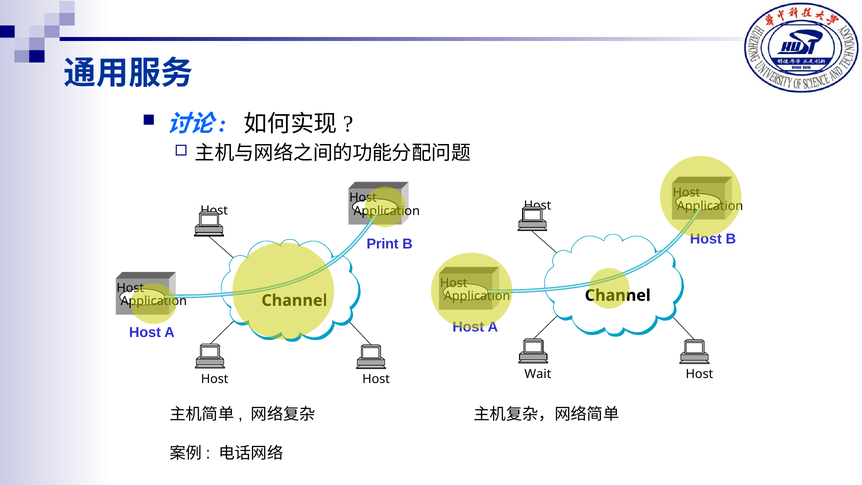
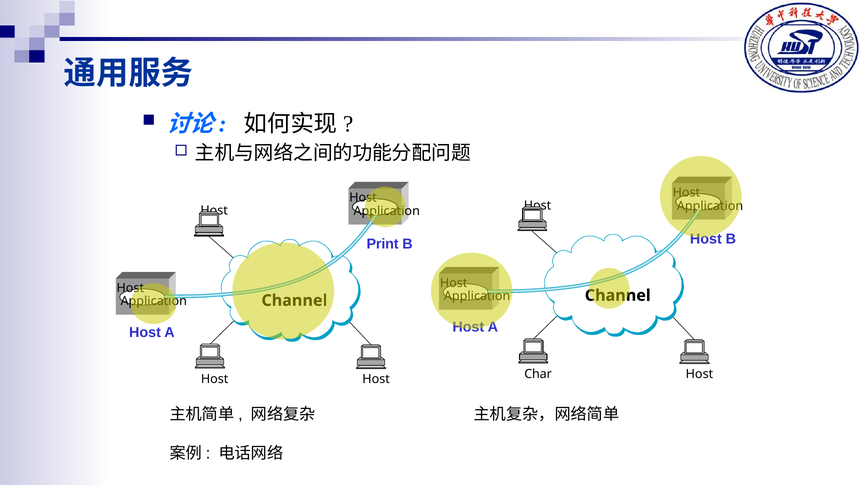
Wait: Wait -> Char
